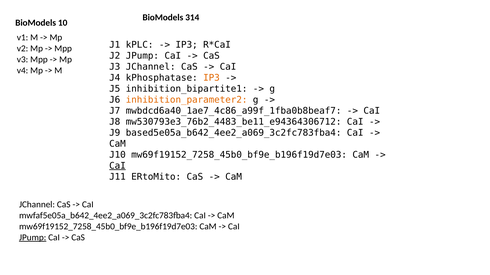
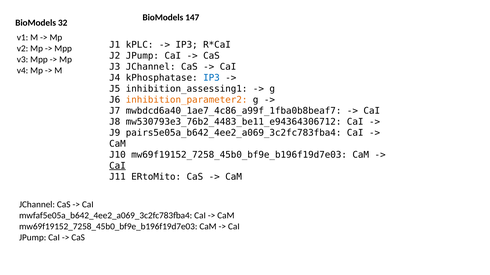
314: 314 -> 147
10: 10 -> 32
IP3 at (211, 78) colour: orange -> blue
inhibition_bipartite1: inhibition_bipartite1 -> inhibition_assessing1
based5e05a_b642_4ee2_a069_3c2fc783fba4: based5e05a_b642_4ee2_a069_3c2fc783fba4 -> pairs5e05a_b642_4ee2_a069_3c2fc783fba4
JPump at (33, 238) underline: present -> none
